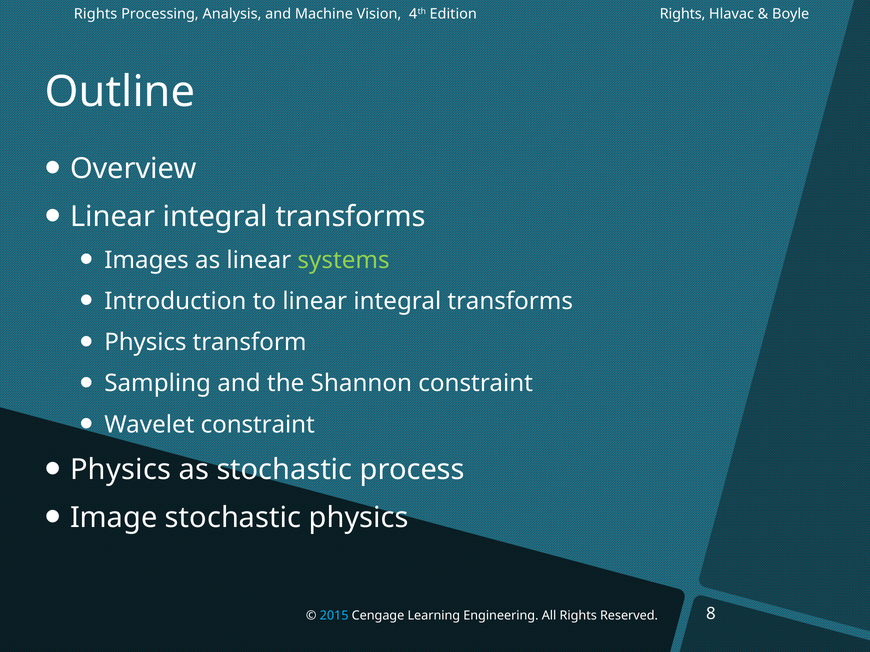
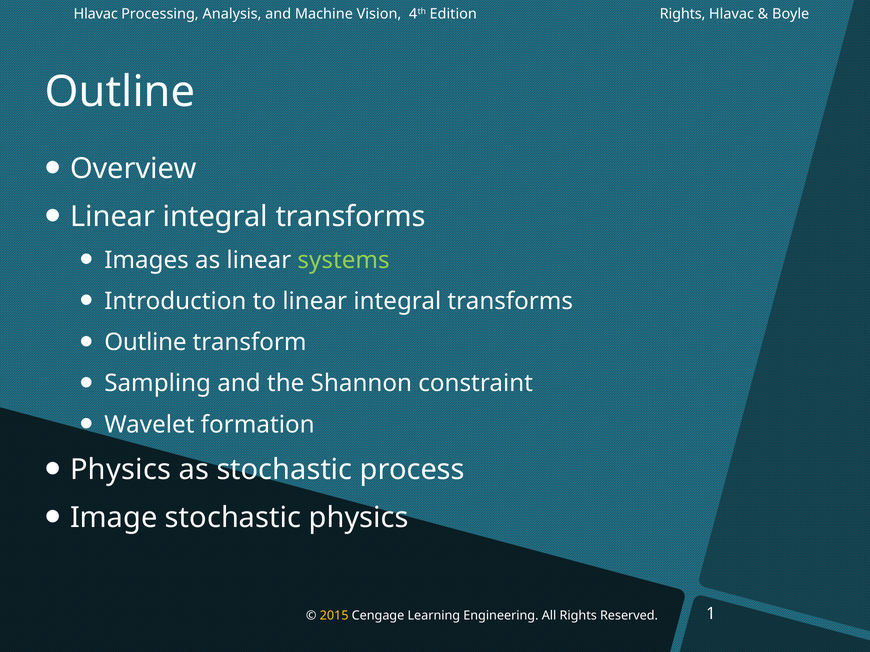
Rights at (96, 14): Rights -> Hlavac
Physics at (145, 343): Physics -> Outline
Wavelet constraint: constraint -> formation
2015 colour: light blue -> yellow
8: 8 -> 1
